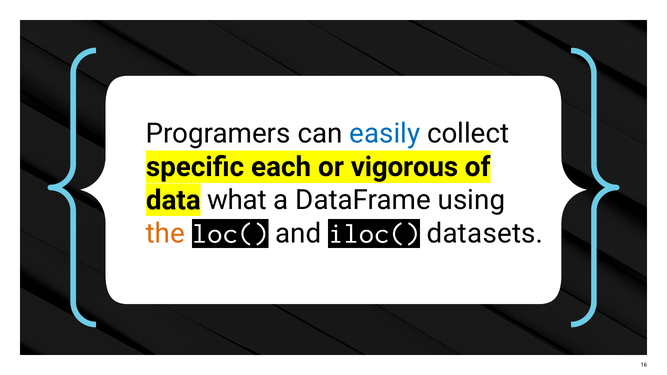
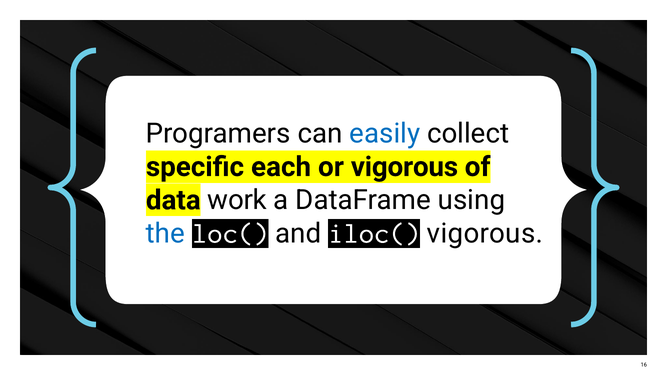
what: what -> work
the colour: orange -> blue
iloc( datasets: datasets -> vigorous
